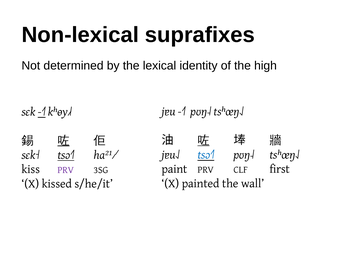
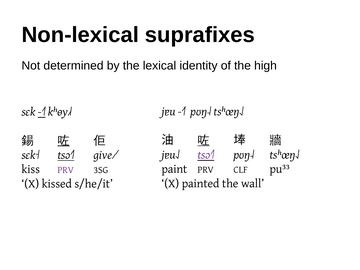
tsɔ˧˥ at (206, 155) colour: blue -> purple
ha²¹˩˧: ha²¹˩˧ -> give˩˧
first: first -> pu³³
